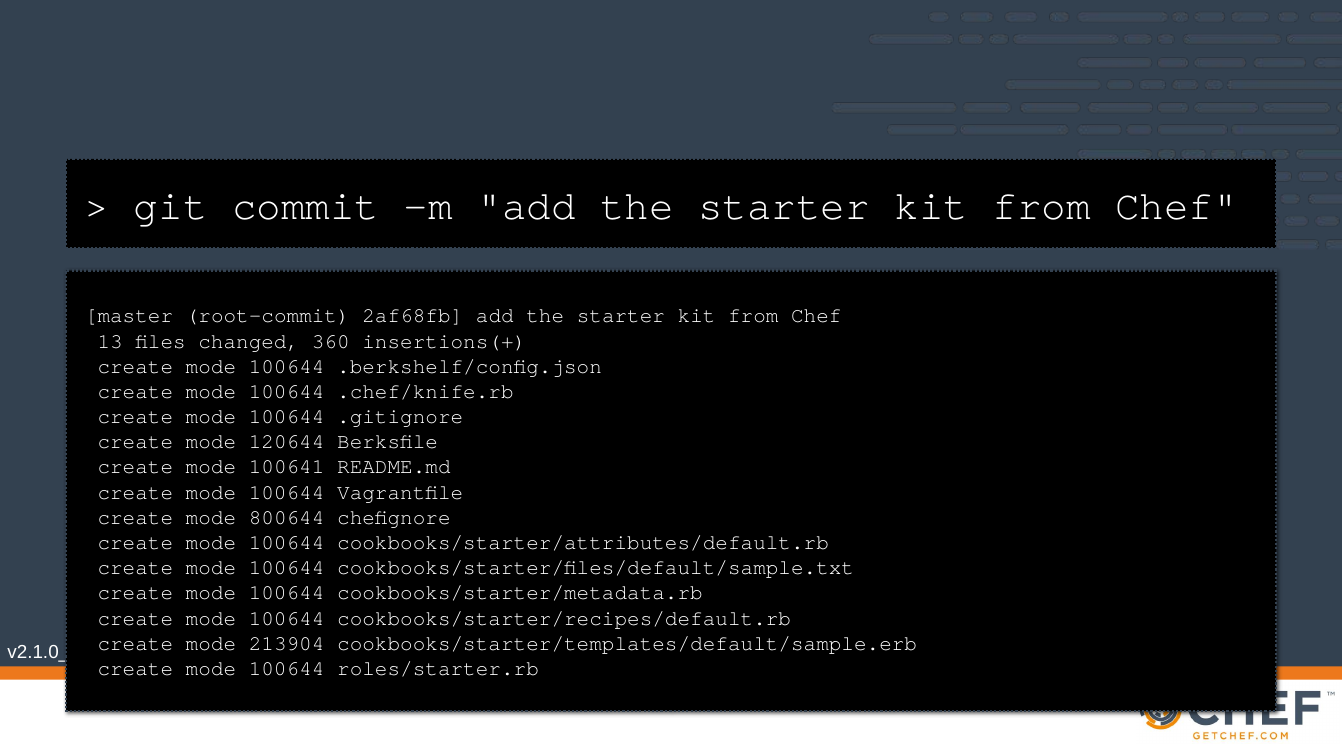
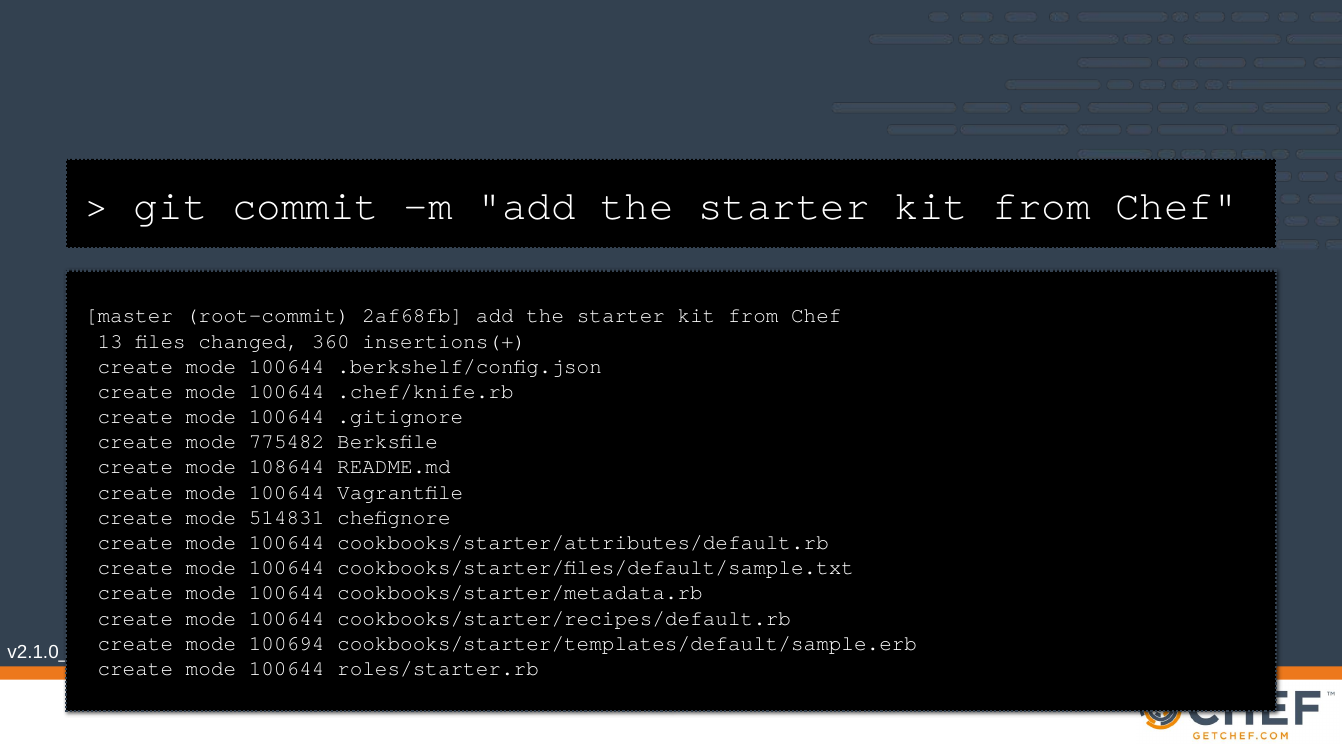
120644: 120644 -> 775482
100641: 100641 -> 108644
800644: 800644 -> 514831
213904: 213904 -> 100694
